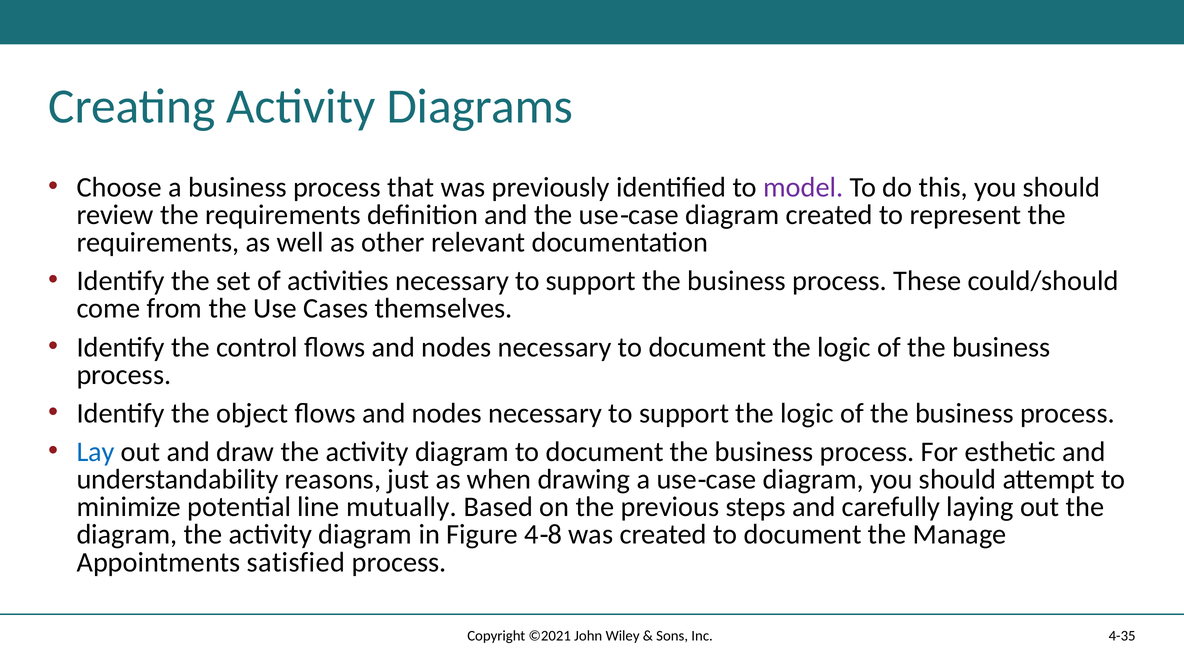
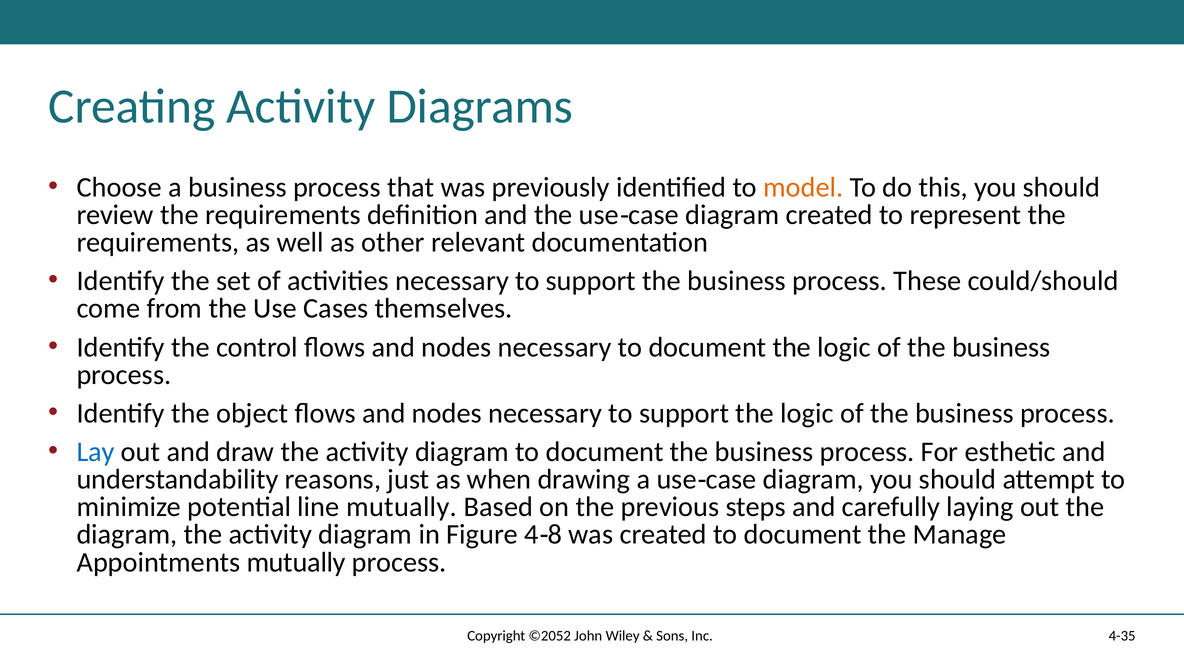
model colour: purple -> orange
Appointments satisfied: satisfied -> mutually
©2021: ©2021 -> ©2052
